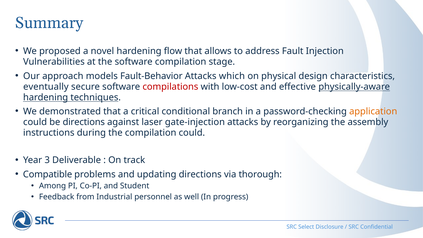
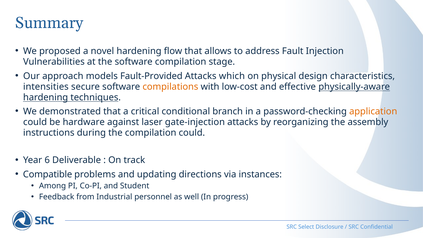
Fault-Behavior: Fault-Behavior -> Fault-Provided
eventually: eventually -> intensities
compilations colour: red -> orange
be directions: directions -> hardware
3: 3 -> 6
thorough: thorough -> instances
